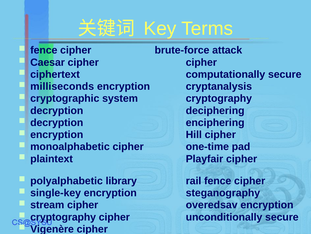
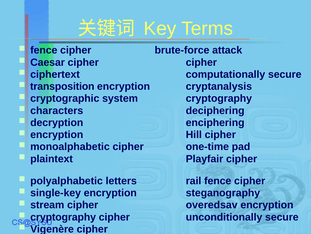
milliseconds: milliseconds -> transposition
decryption at (57, 110): decryption -> characters
library: library -> letters
